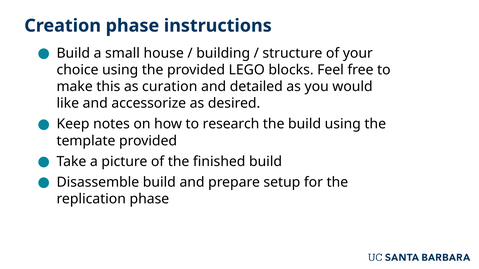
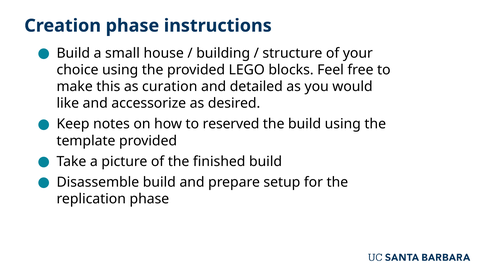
research: research -> reserved
